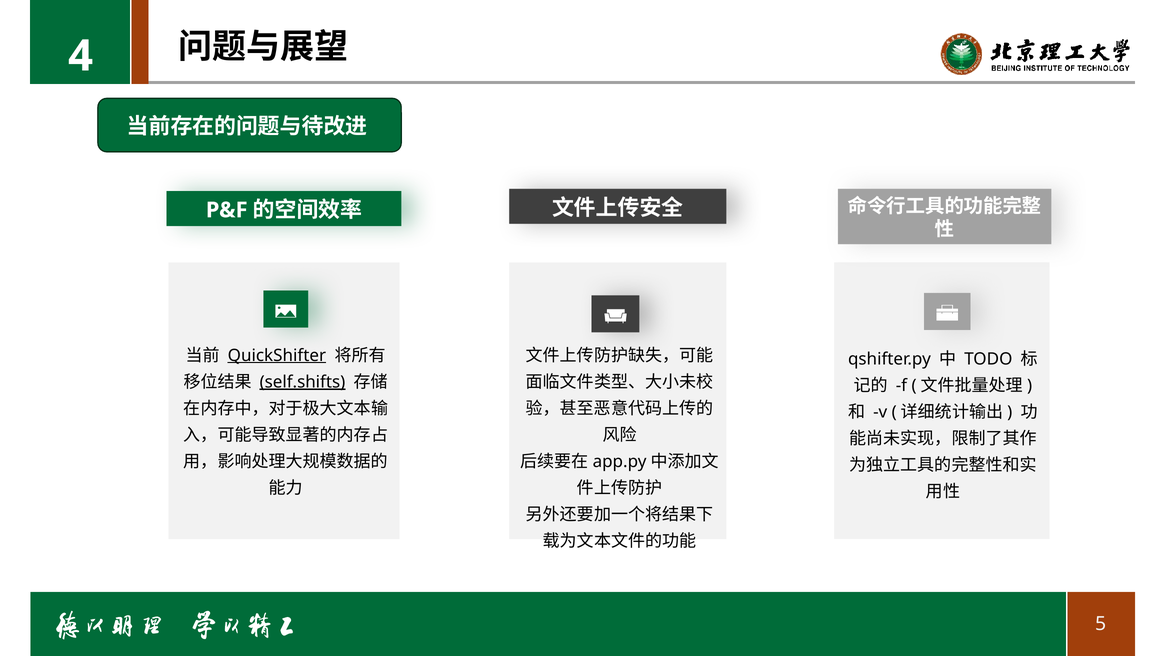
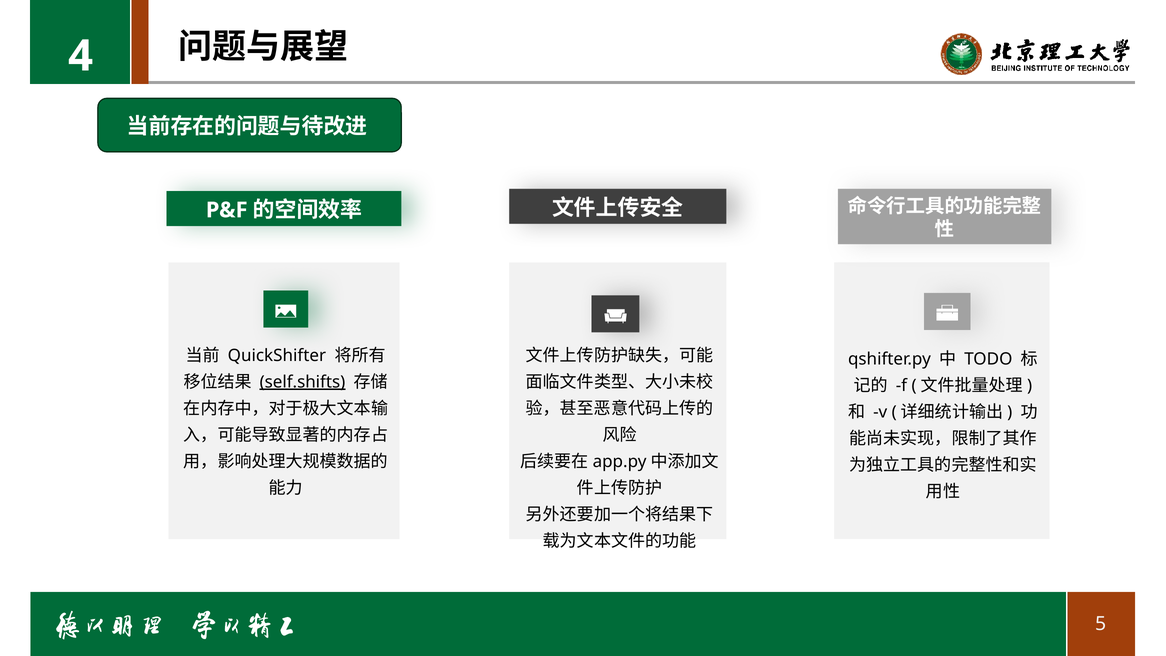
QuickShifter underline: present -> none
